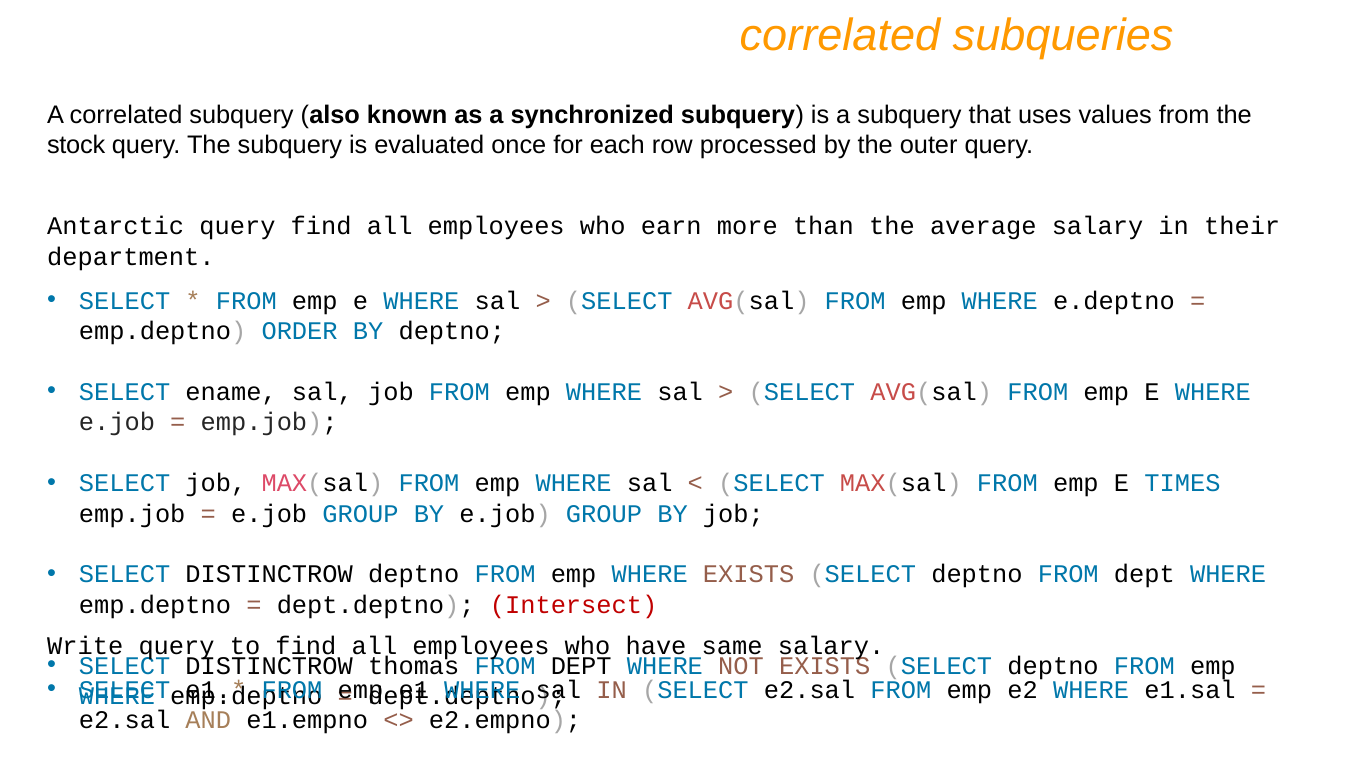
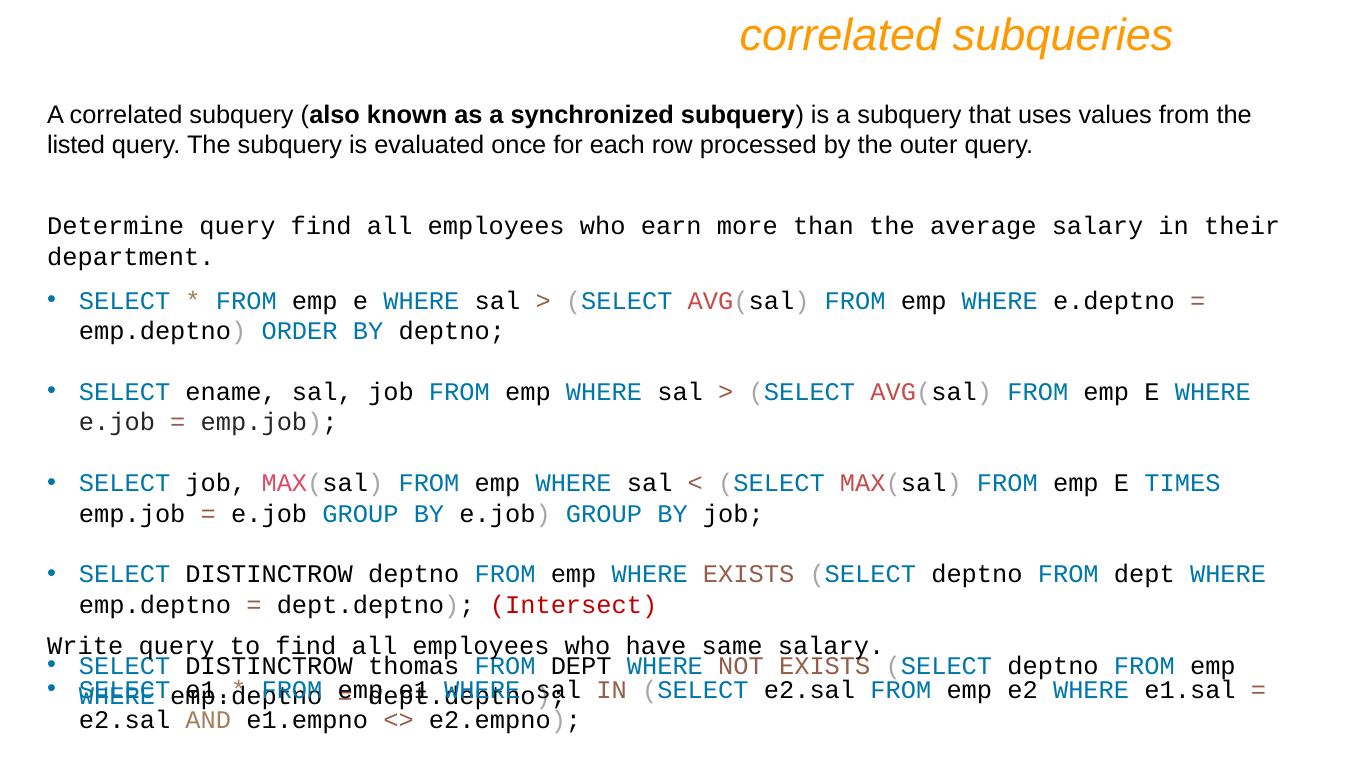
stock: stock -> listed
Antarctic: Antarctic -> Determine
